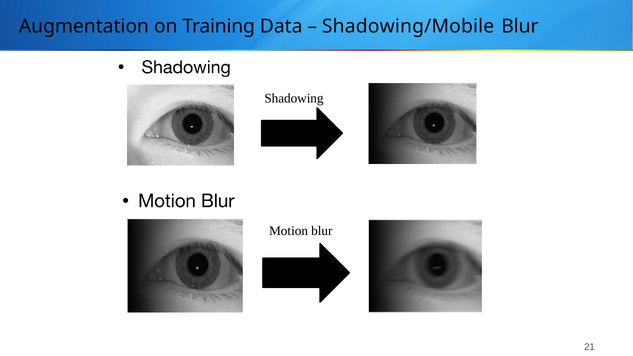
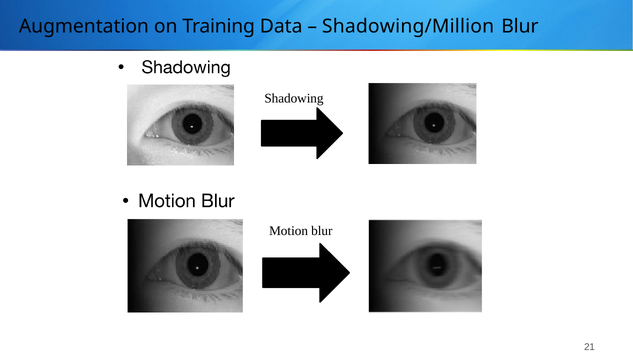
Shadowing/Mobile: Shadowing/Mobile -> Shadowing/Million
